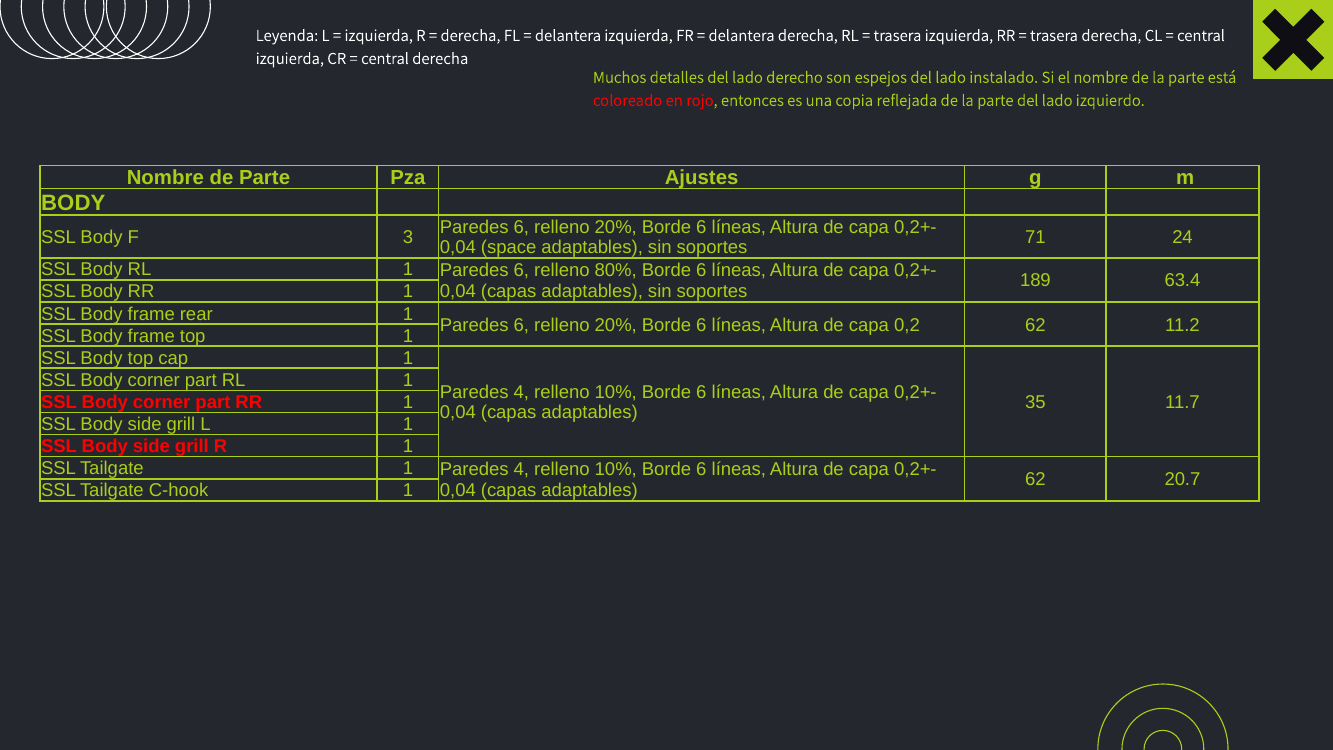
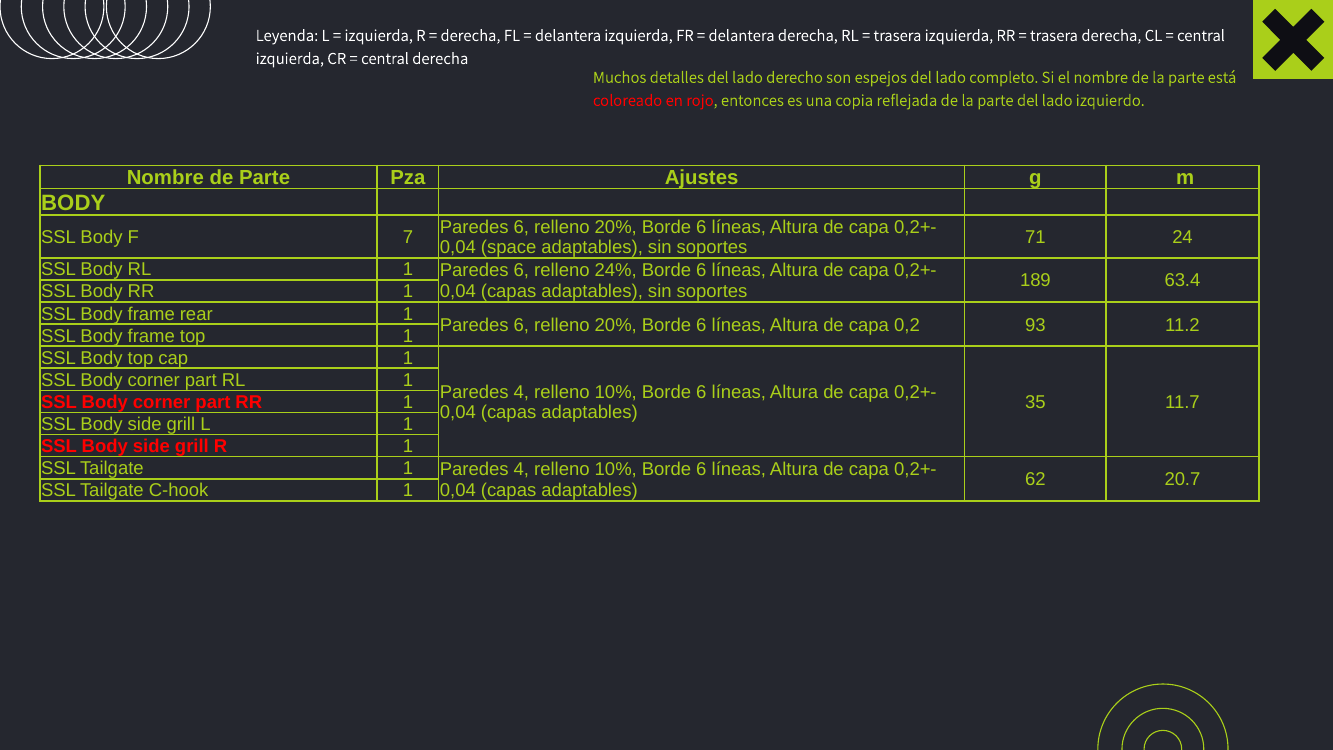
instalado: instalado -> completo
3: 3 -> 7
80%: 80% -> 24%
0,2 62: 62 -> 93
